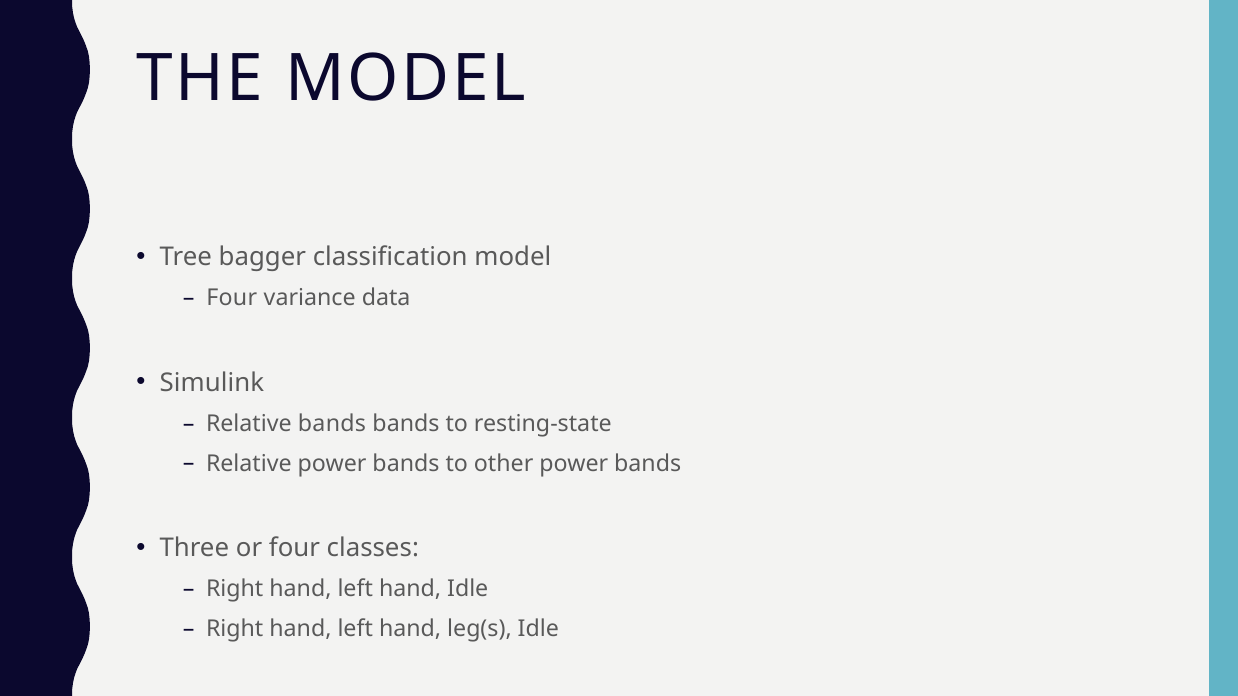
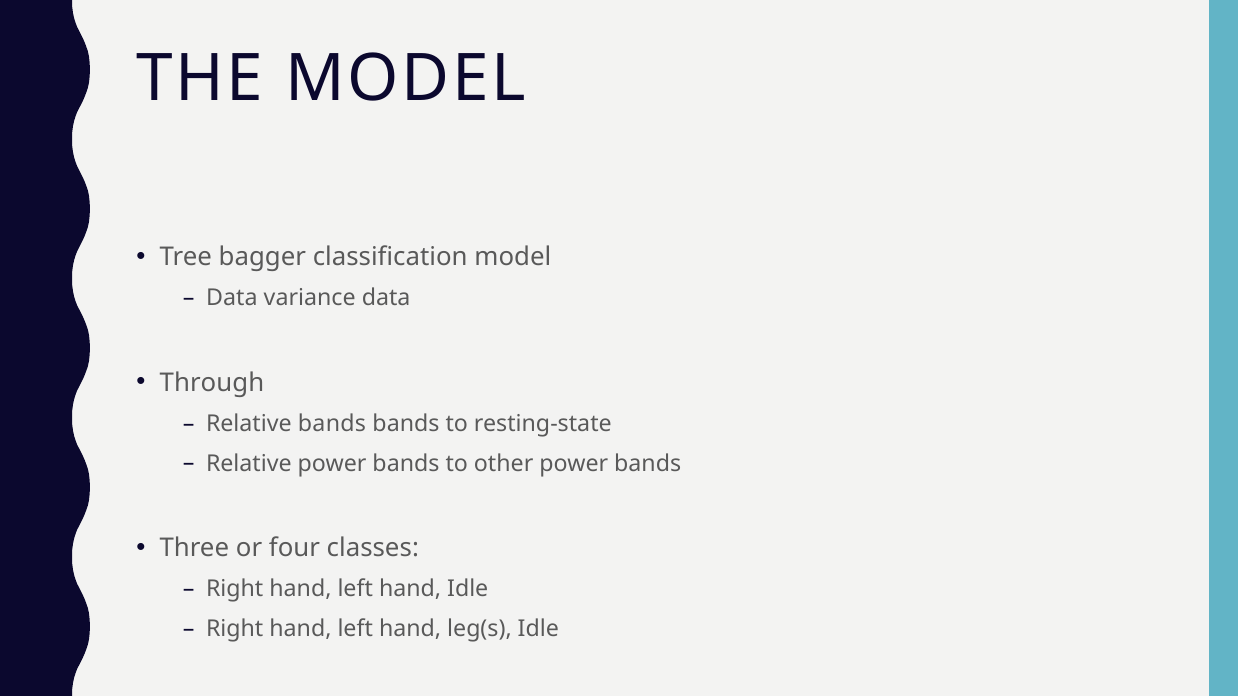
Four at (232, 298): Four -> Data
Simulink: Simulink -> Through
